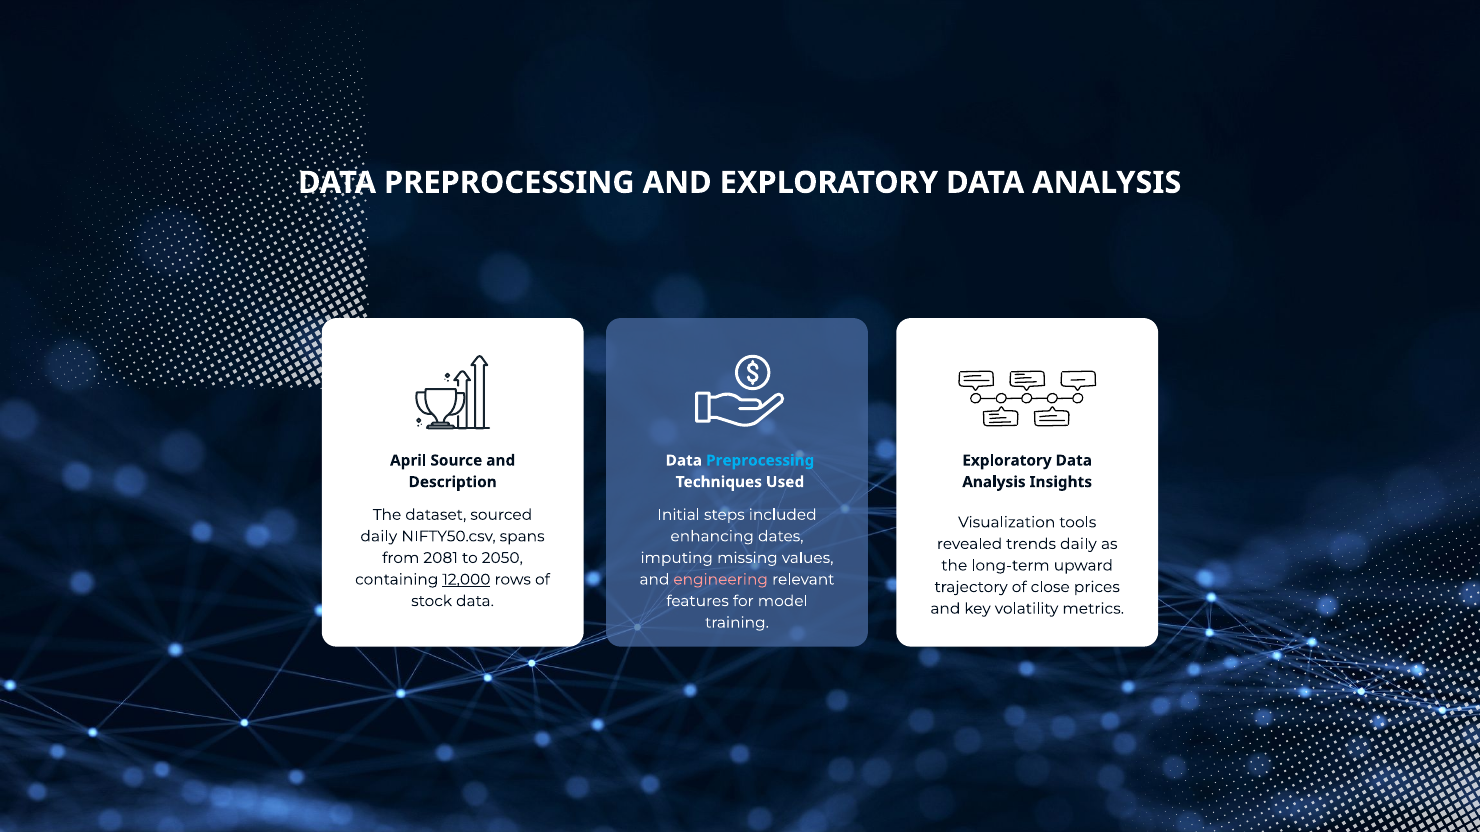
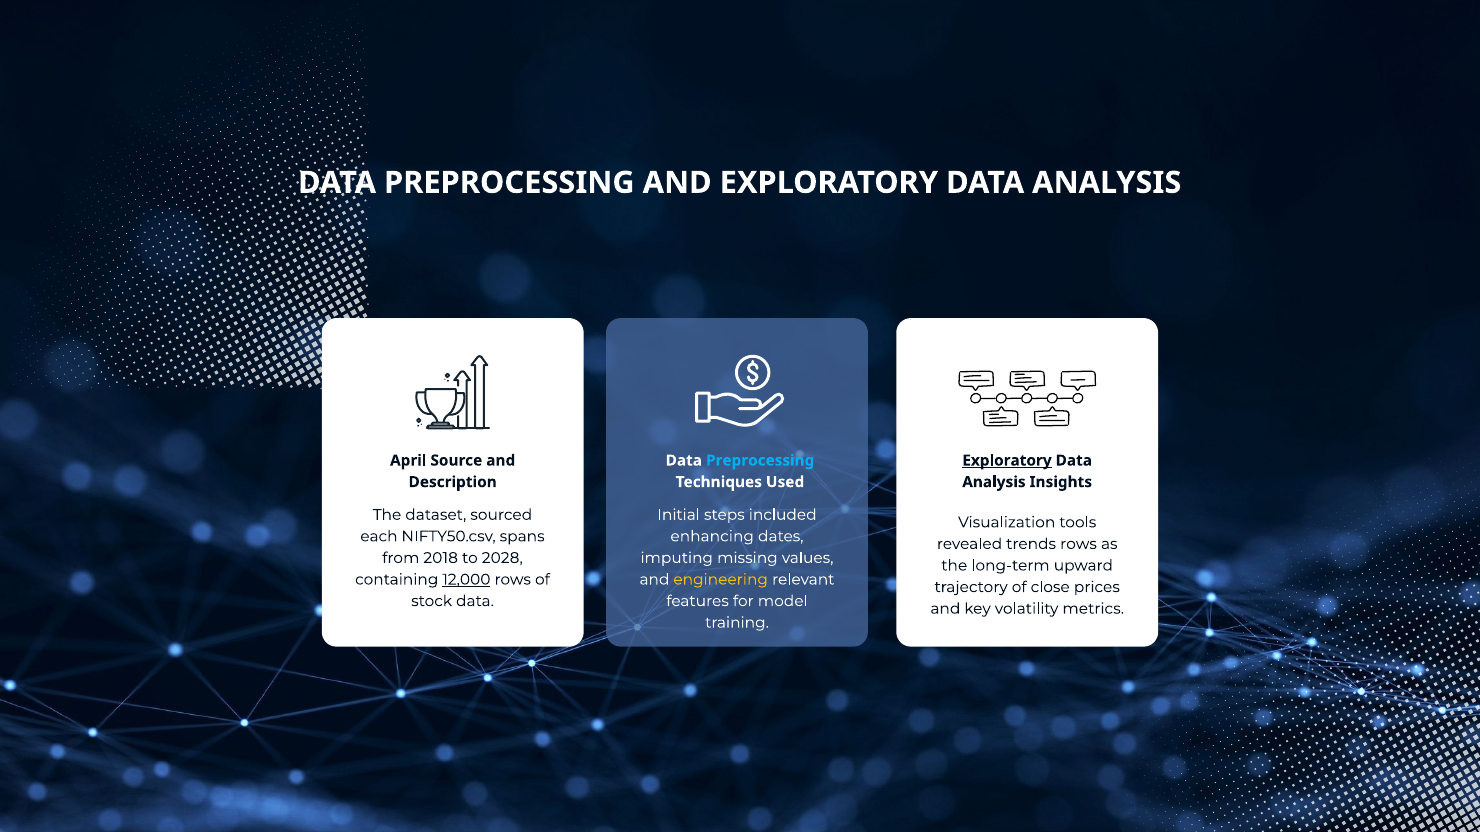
Exploratory at (1007, 461) underline: none -> present
daily at (379, 537): daily -> each
trends daily: daily -> rows
2081: 2081 -> 2018
2050: 2050 -> 2028
engineering colour: pink -> yellow
